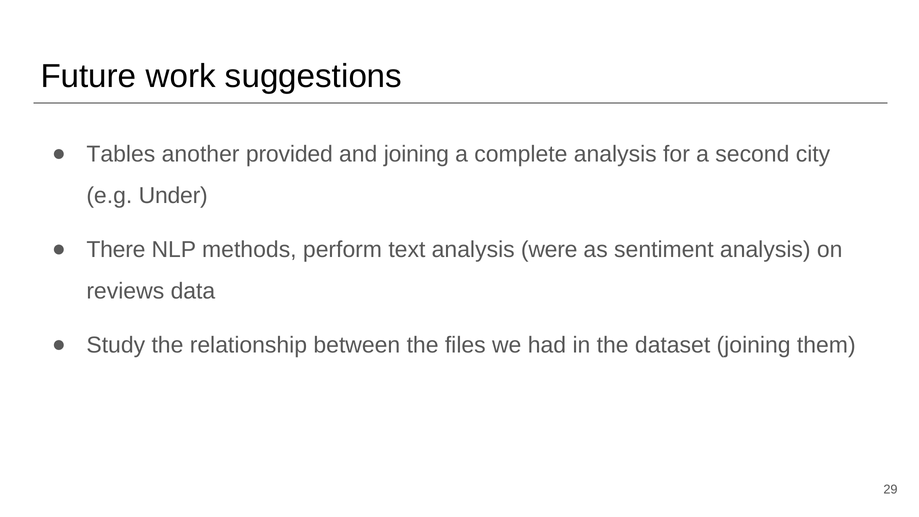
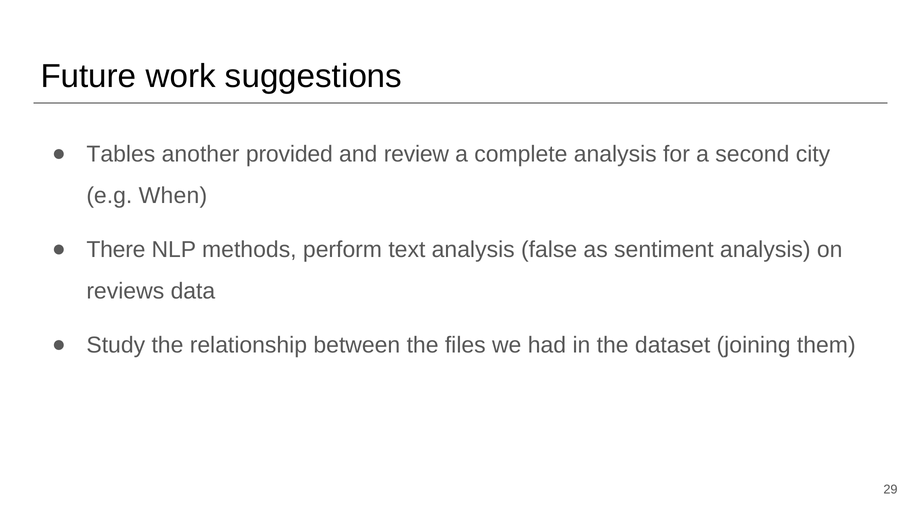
and joining: joining -> review
Under: Under -> When
were: were -> false
